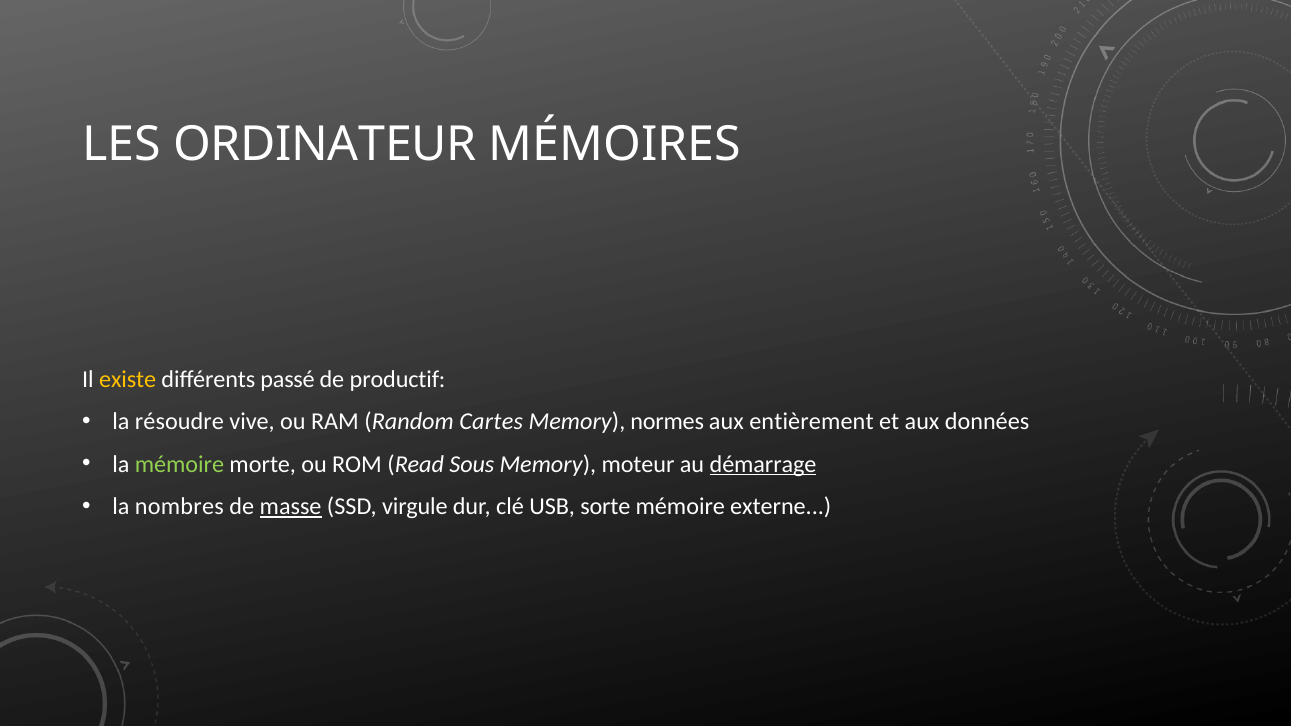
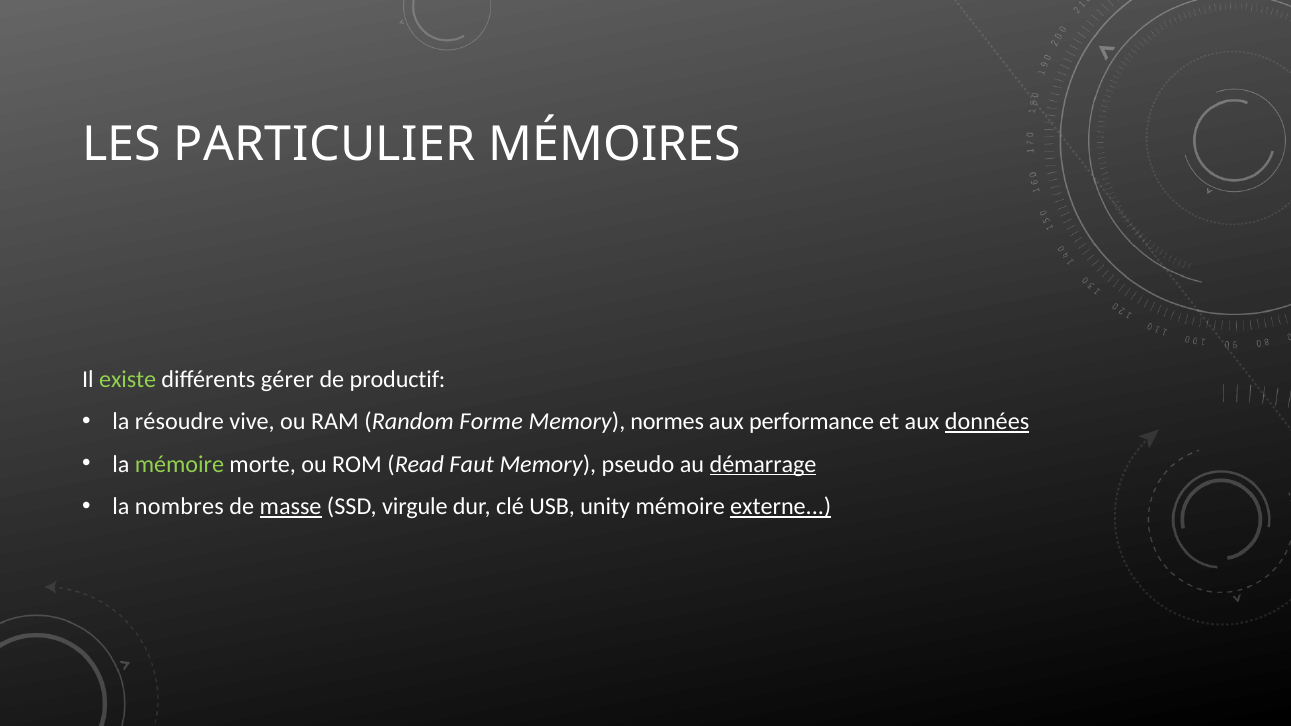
ORDINATEUR: ORDINATEUR -> PARTICULIER
existe colour: yellow -> light green
passé: passé -> gérer
Cartes: Cartes -> Forme
entièrement: entièrement -> performance
données underline: none -> present
Sous: Sous -> Faut
moteur: moteur -> pseudo
sorte: sorte -> unity
externe underline: none -> present
